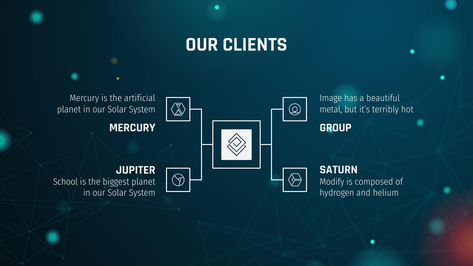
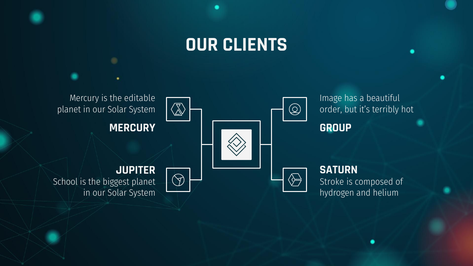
artificial: artificial -> editable
metal: metal -> order
Modify: Modify -> Stroke
